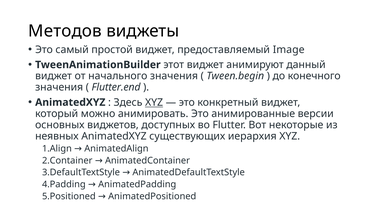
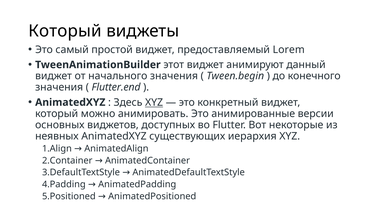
Методов at (65, 31): Методов -> Который
Image: Image -> Lorem
